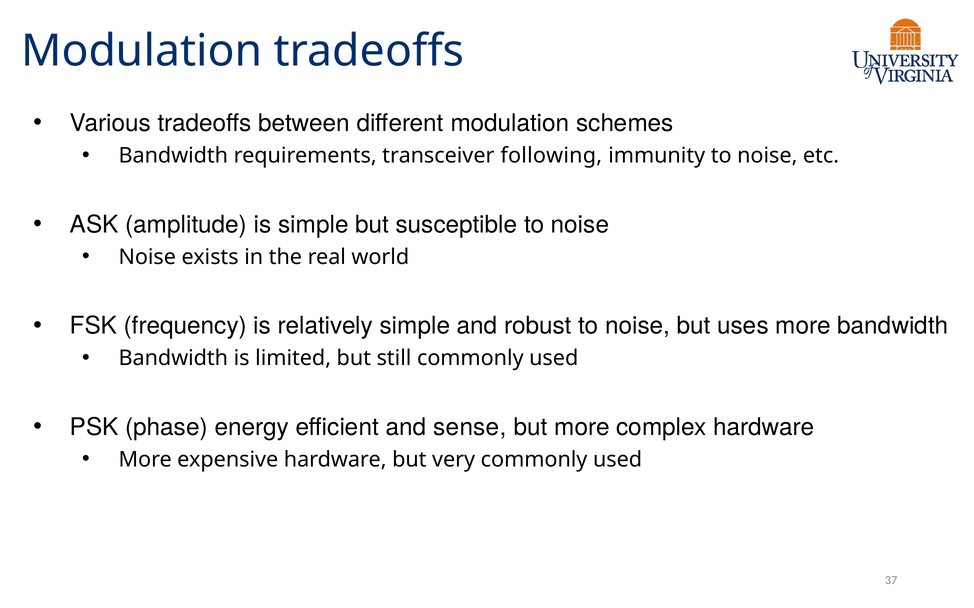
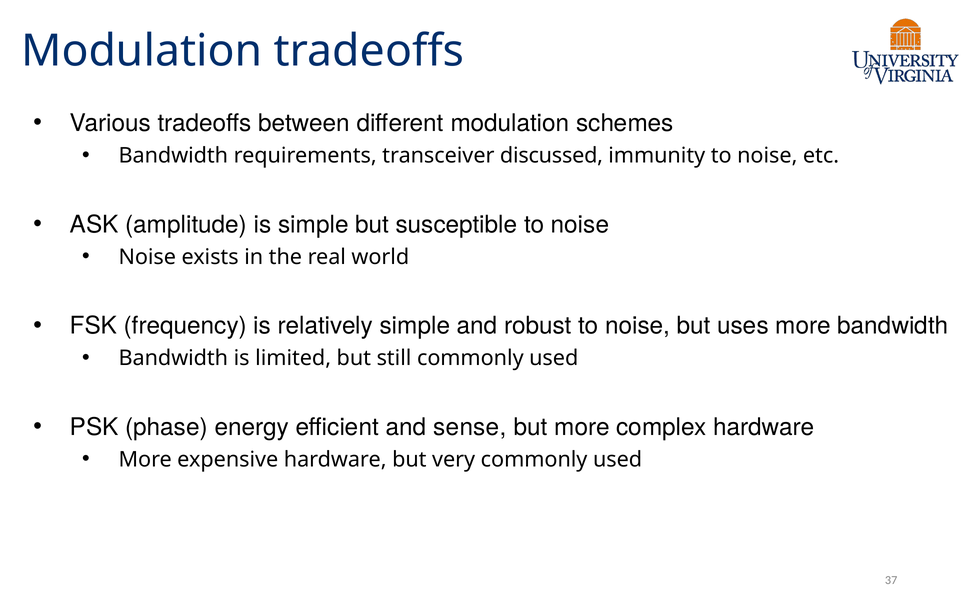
following: following -> discussed
